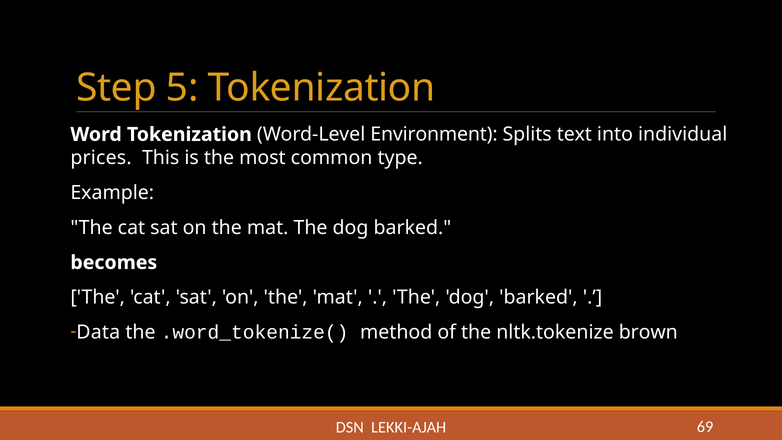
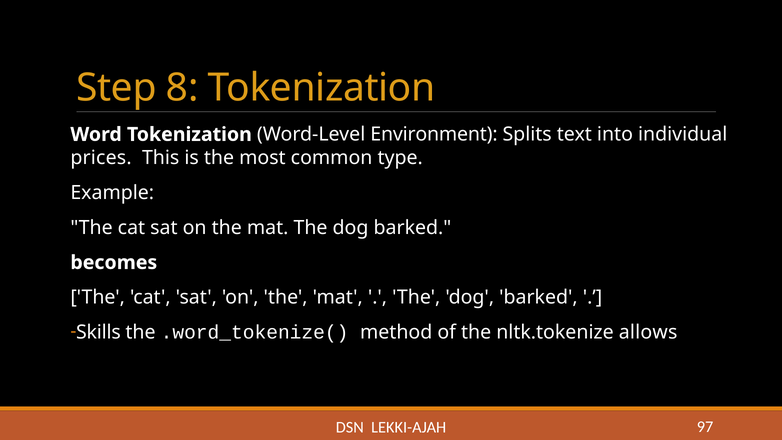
5: 5 -> 8
Data: Data -> Skills
brown: brown -> allows
69: 69 -> 97
